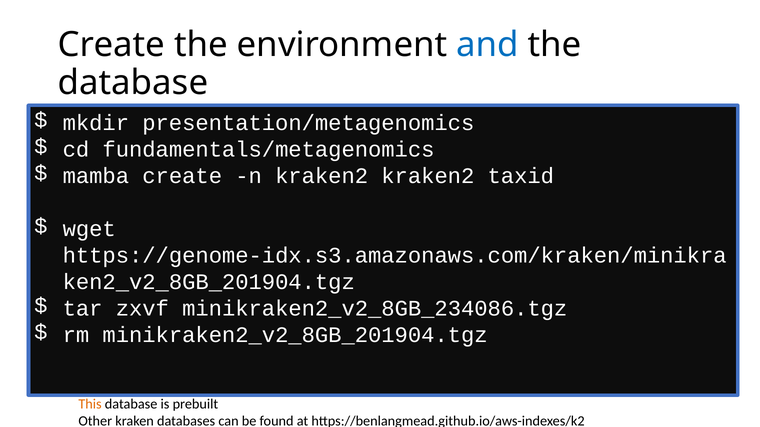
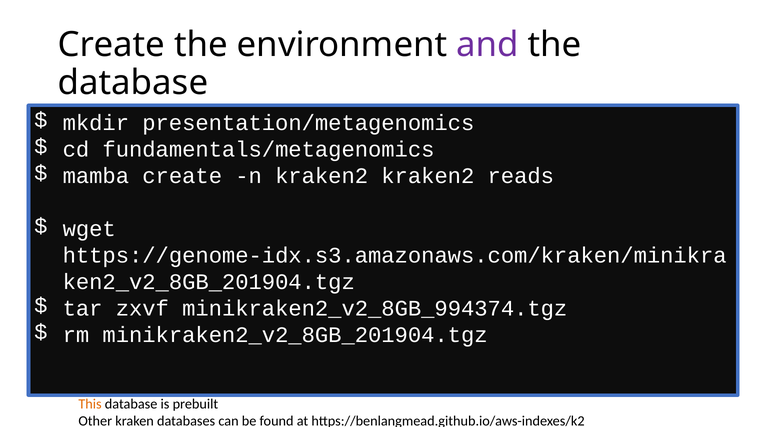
and colour: blue -> purple
taxid: taxid -> reads
minikraken2_v2_8GB_234086.tgz: minikraken2_v2_8GB_234086.tgz -> minikraken2_v2_8GB_994374.tgz
